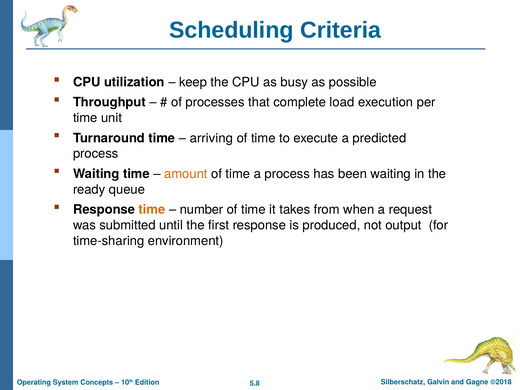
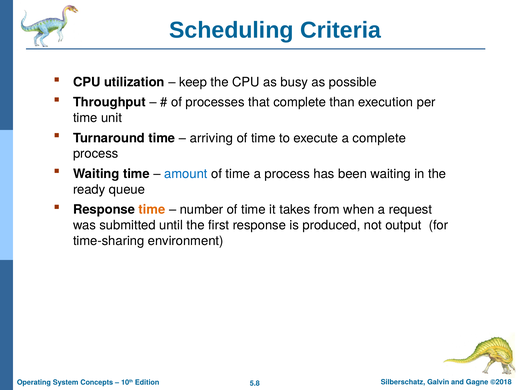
load: load -> than
a predicted: predicted -> complete
amount colour: orange -> blue
